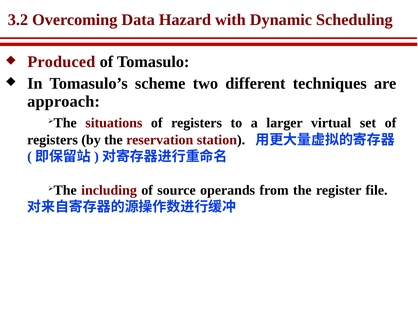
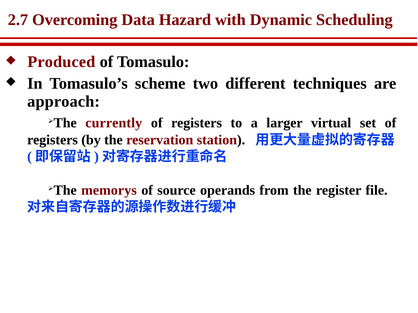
3.2: 3.2 -> 2.7
situations: situations -> currently
including: including -> memorys
